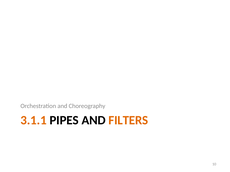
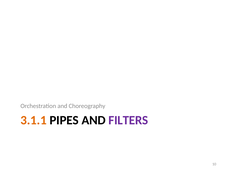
FILTERS colour: orange -> purple
